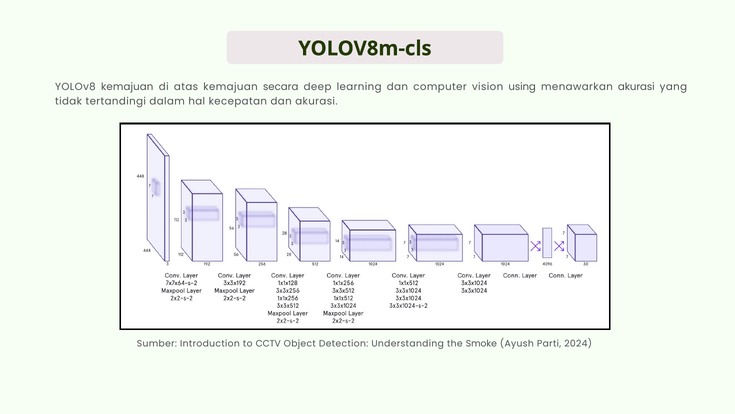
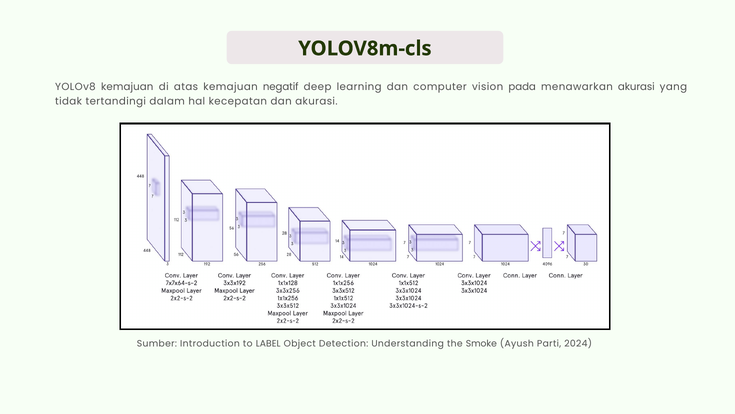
secara: secara -> negatif
using: using -> pada
CCTV: CCTV -> LABEL
